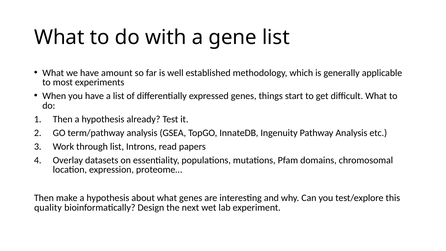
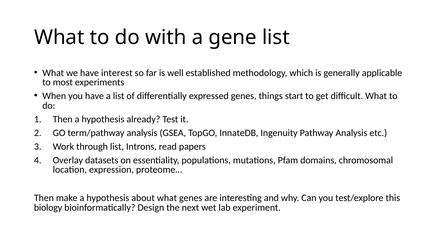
amount: amount -> interest
quality: quality -> biology
